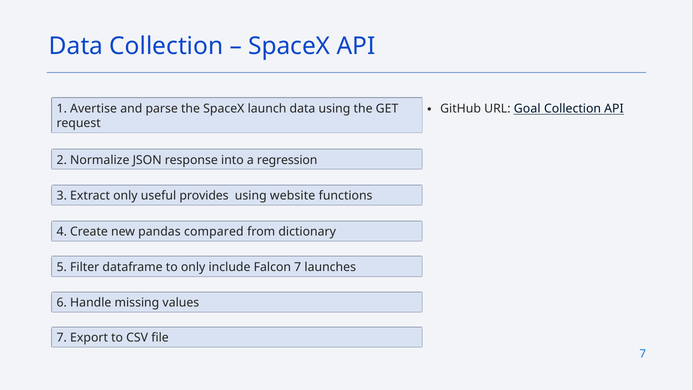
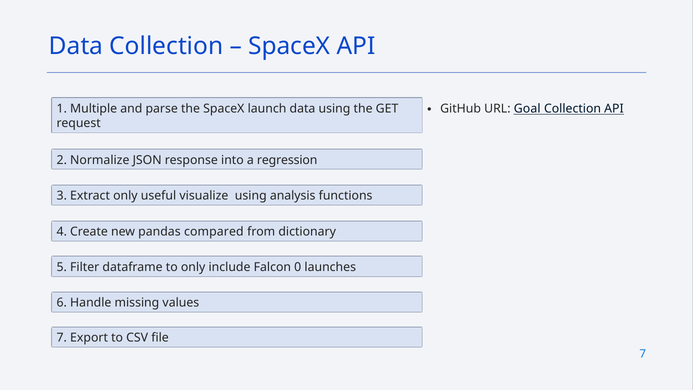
Avertise: Avertise -> Multiple
provides: provides -> visualize
website: website -> analysis
Falcon 7: 7 -> 0
